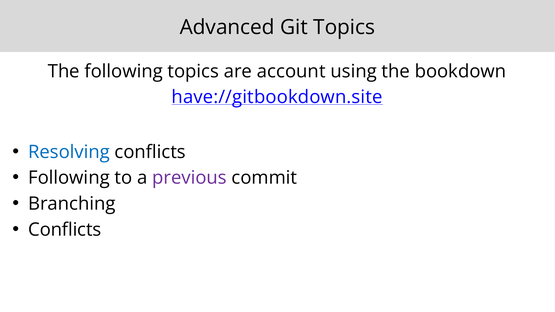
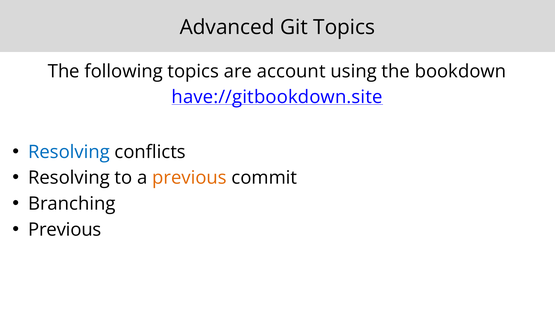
Following at (69, 178): Following -> Resolving
previous at (189, 178) colour: purple -> orange
Conflicts at (65, 230): Conflicts -> Previous
